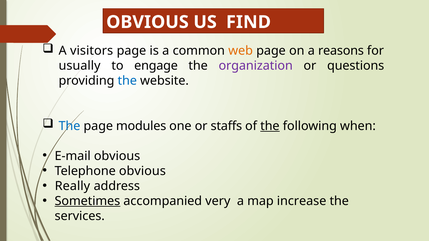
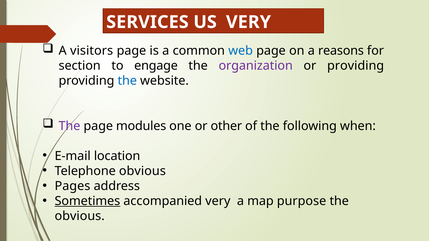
OBVIOUS at (147, 22): OBVIOUS -> SERVICES
US FIND: FIND -> VERY
web colour: orange -> blue
usually: usually -> section
or questions: questions -> providing
The at (69, 126) colour: blue -> purple
staffs: staffs -> other
the at (270, 126) underline: present -> none
E-mail obvious: obvious -> location
Really: Really -> Pages
increase: increase -> purpose
services at (80, 216): services -> obvious
